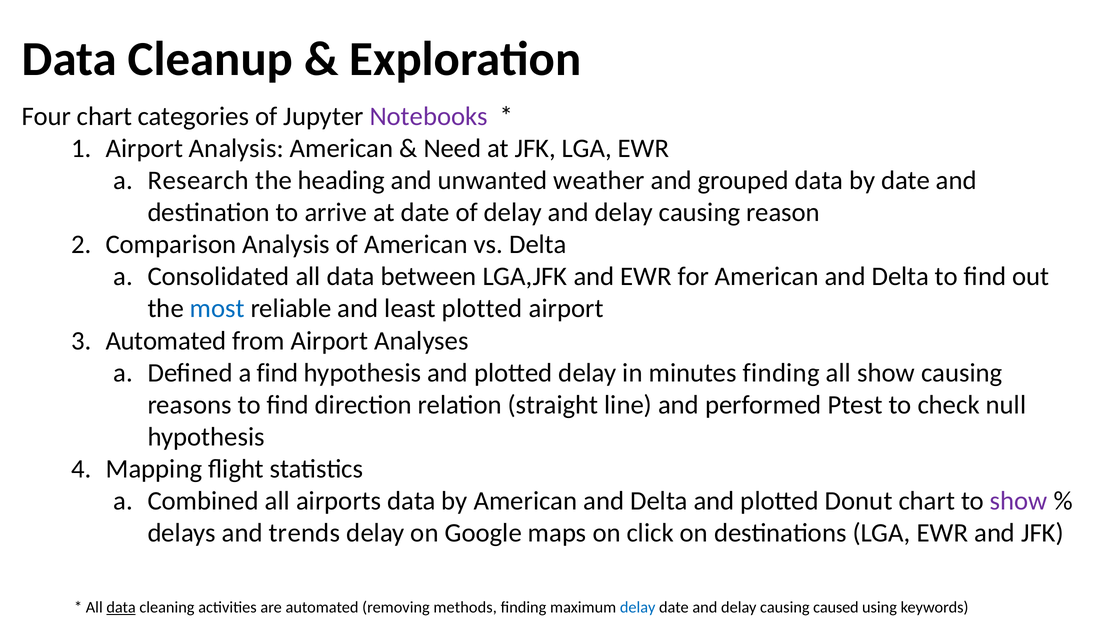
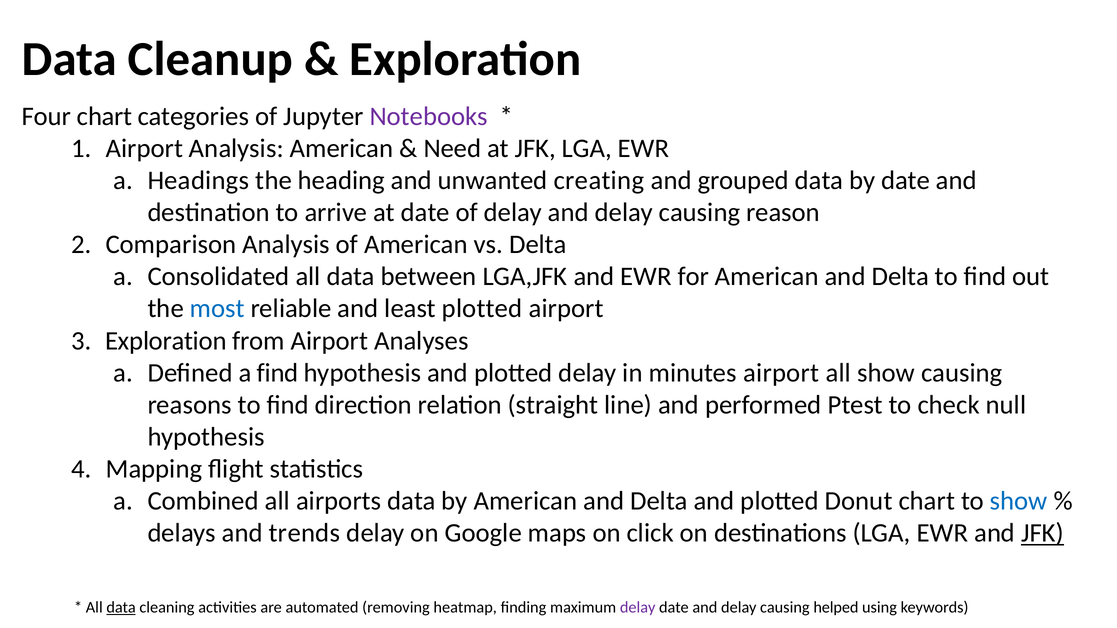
Research: Research -> Headings
weather: weather -> creating
Automated at (166, 341): Automated -> Exploration
minutes finding: finding -> airport
show at (1019, 501) colour: purple -> blue
JFK at (1043, 533) underline: none -> present
methods: methods -> heatmap
delay at (638, 608) colour: blue -> purple
caused: caused -> helped
